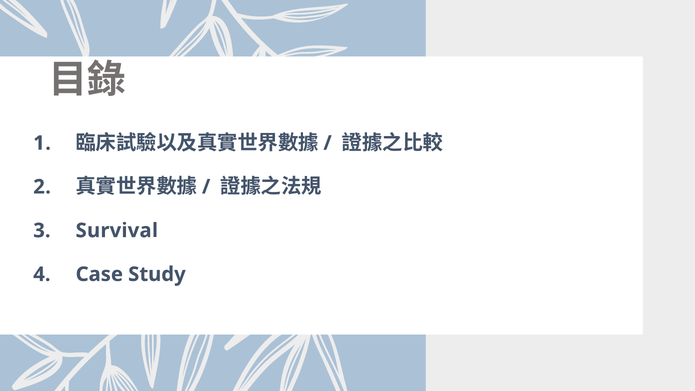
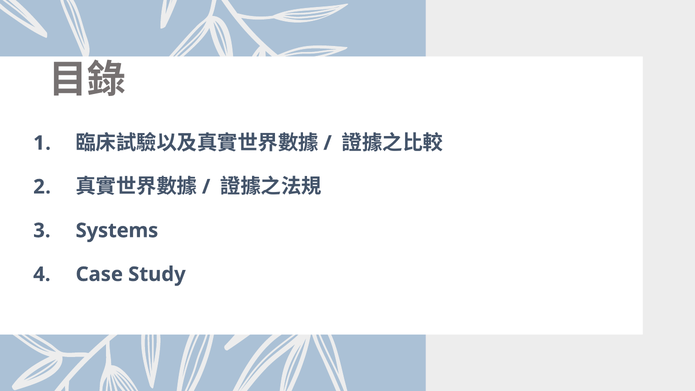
Survival: Survival -> Systems
